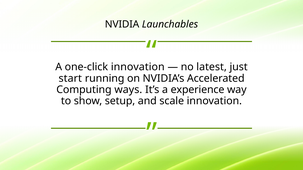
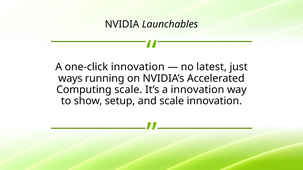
start: start -> ways
Computing ways: ways -> scale
a experience: experience -> innovation
